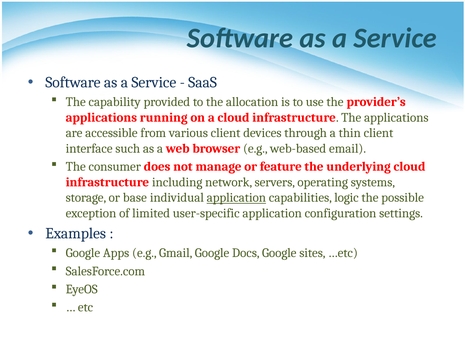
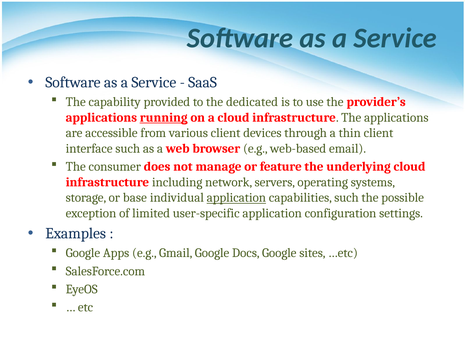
allocation: allocation -> dedicated
running underline: none -> present
capabilities logic: logic -> such
